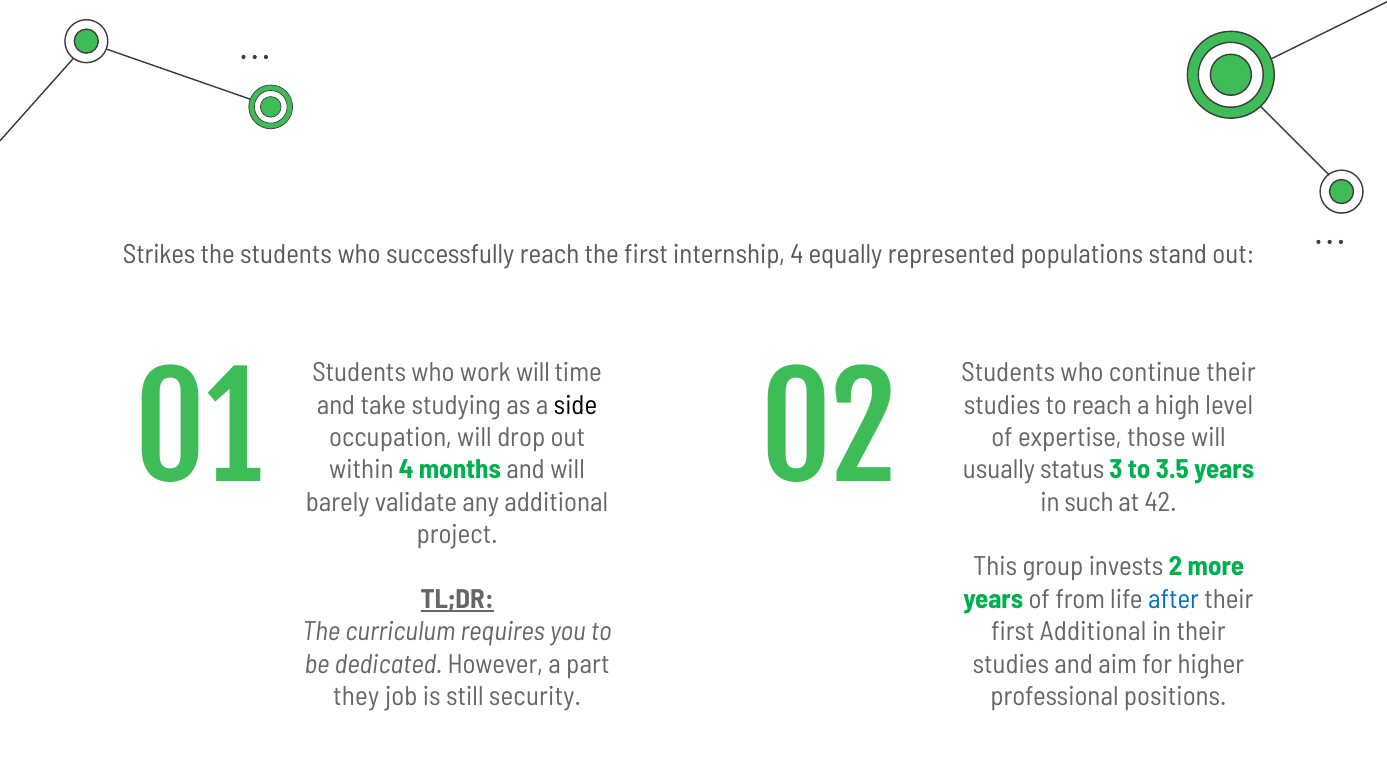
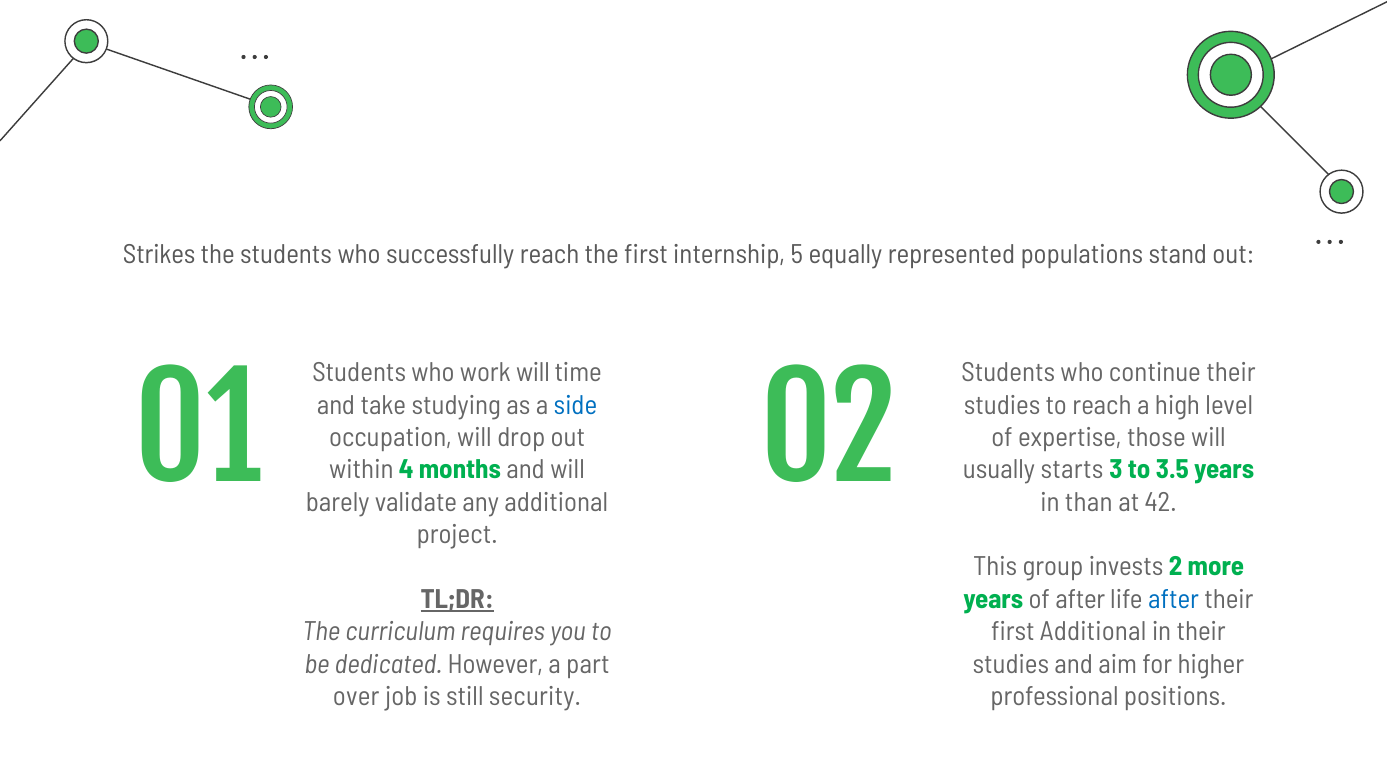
internship 4: 4 -> 5
side colour: black -> blue
status: status -> starts
such: such -> than
of from: from -> after
they: they -> over
